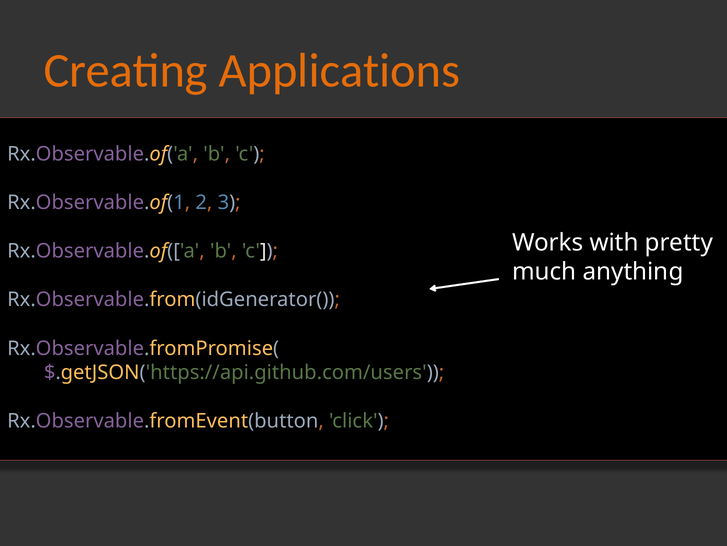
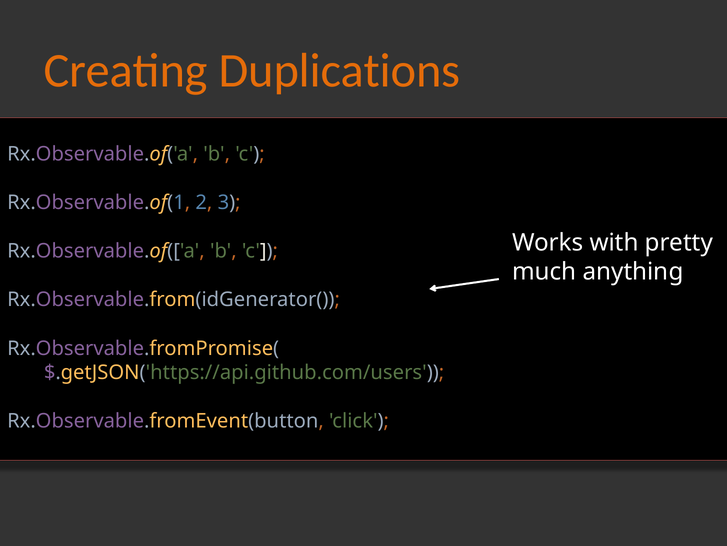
Applications: Applications -> Duplications
